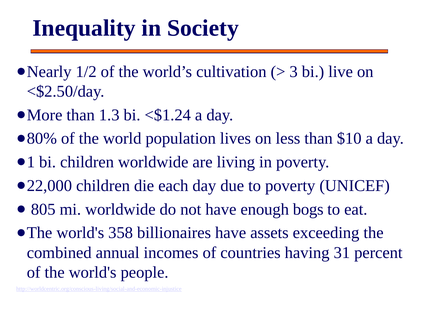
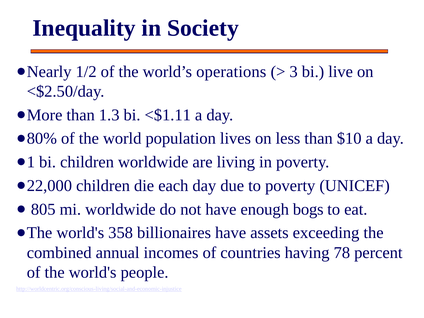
cultivation: cultivation -> operations
<$1.24: <$1.24 -> <$1.11
31: 31 -> 78
